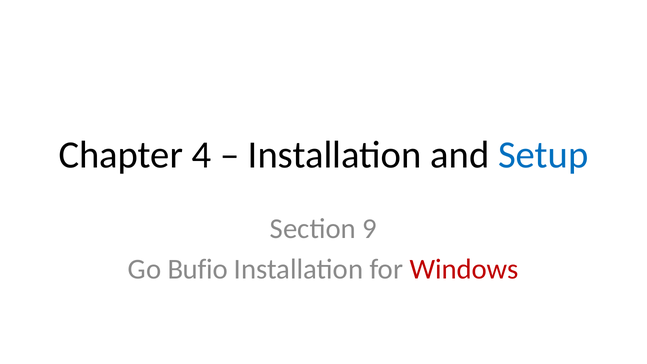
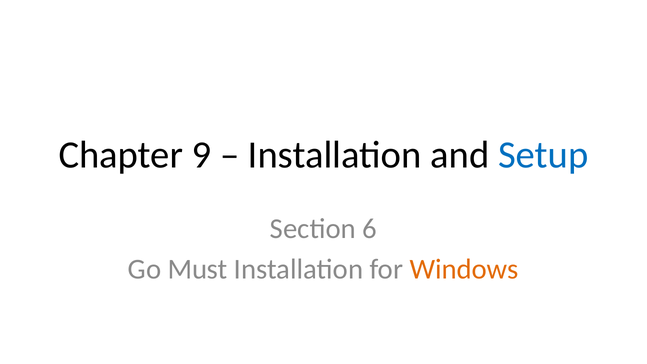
4: 4 -> 9
9: 9 -> 6
Bufio: Bufio -> Must
Windows colour: red -> orange
